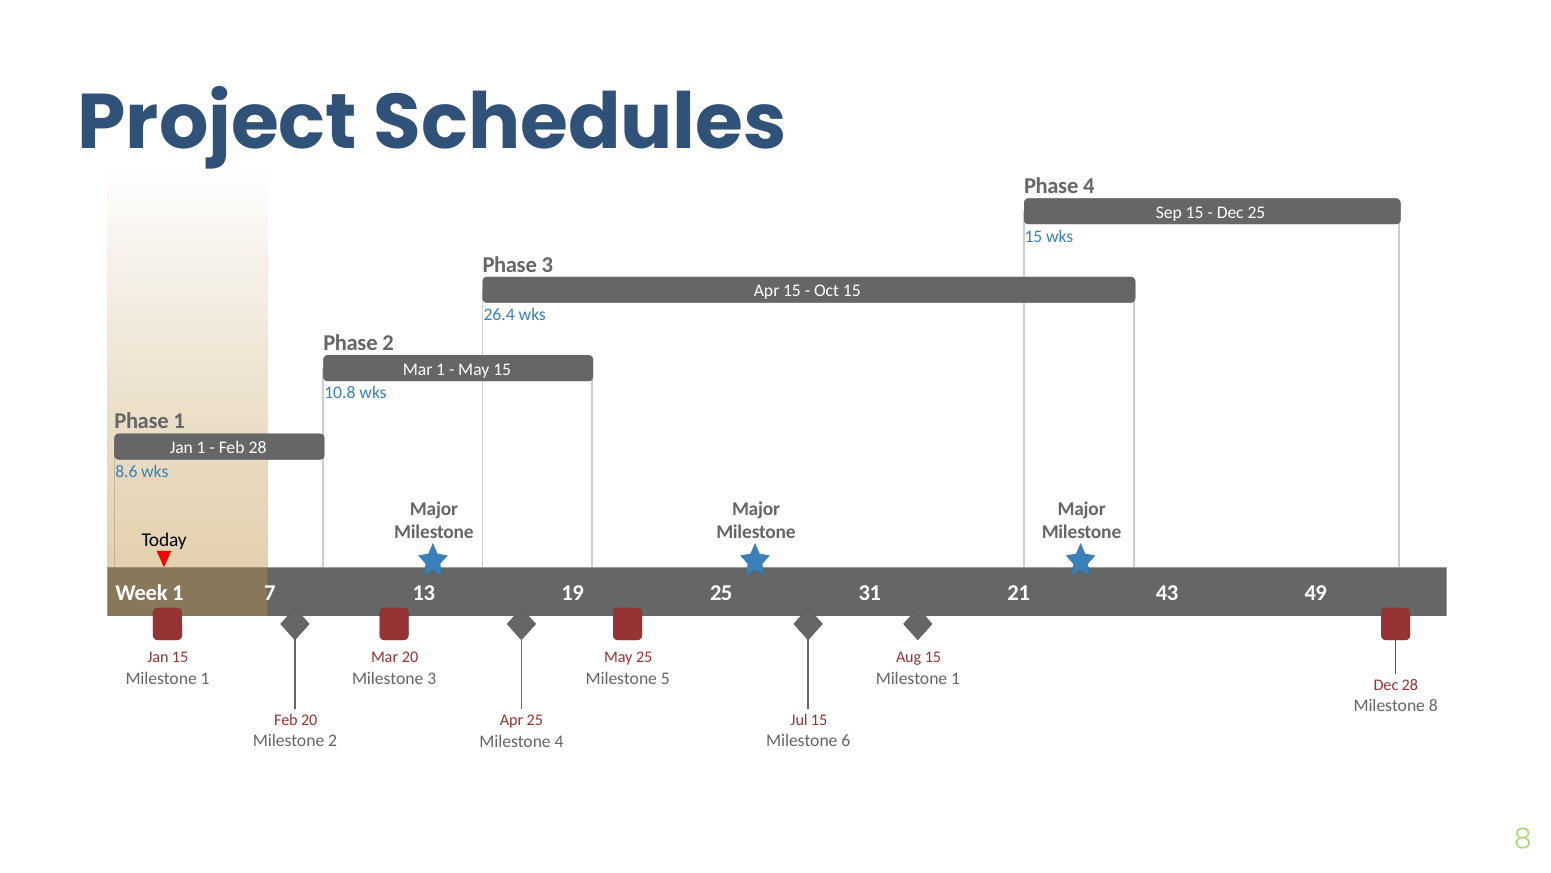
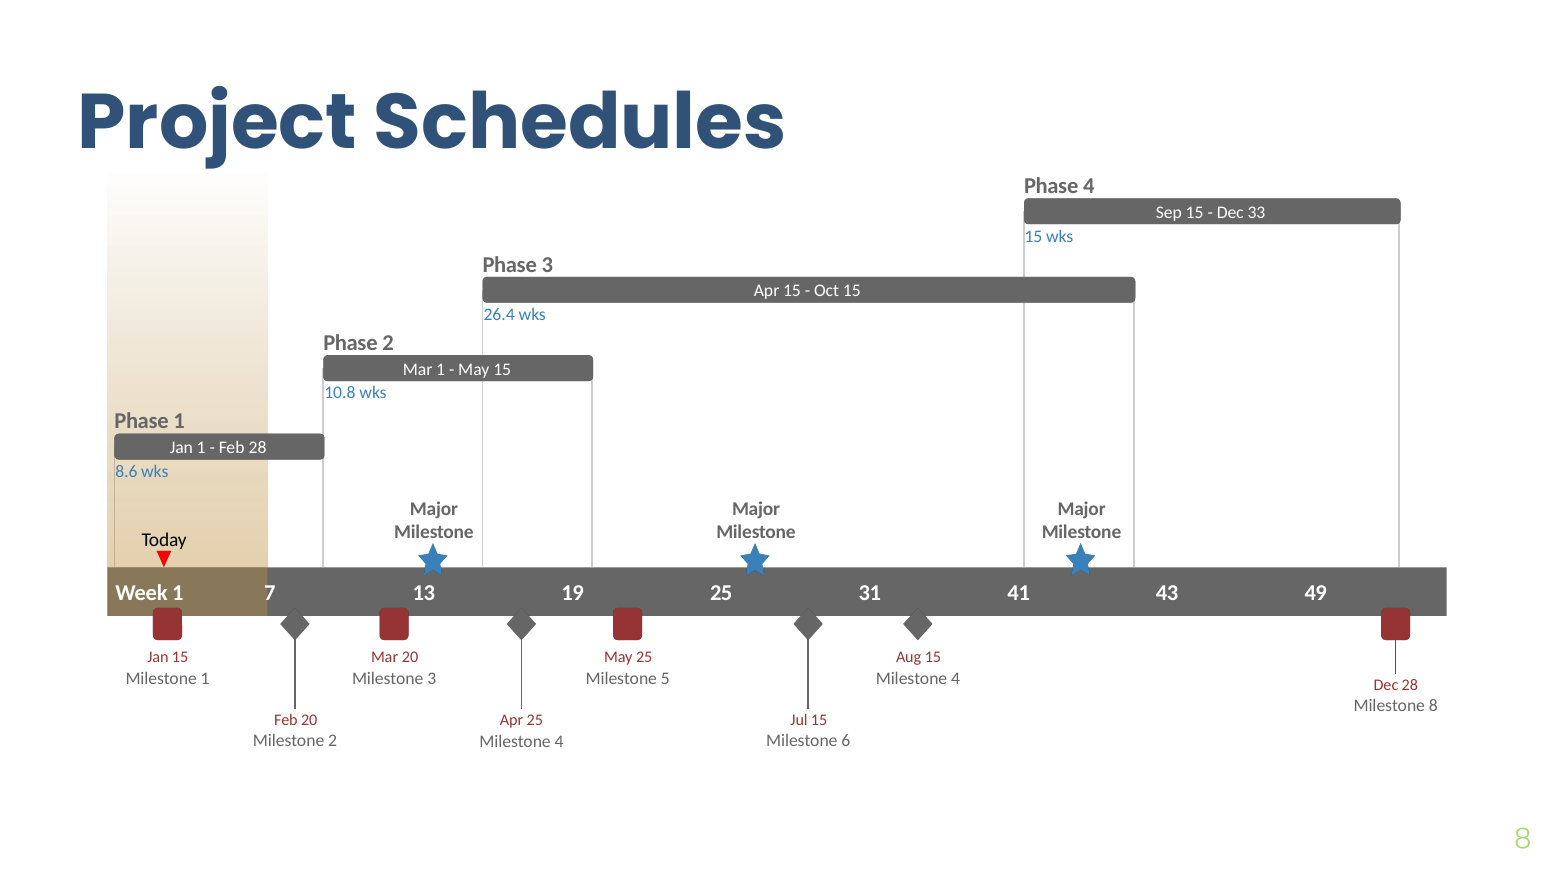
Dec 25: 25 -> 33
21: 21 -> 41
1 at (956, 678): 1 -> 4
